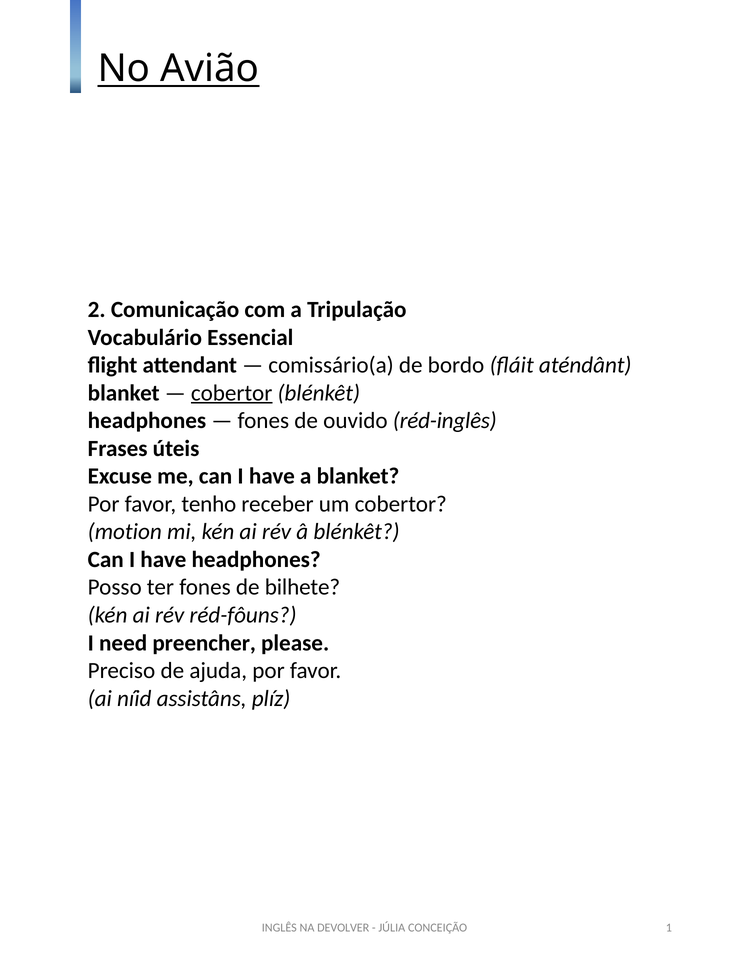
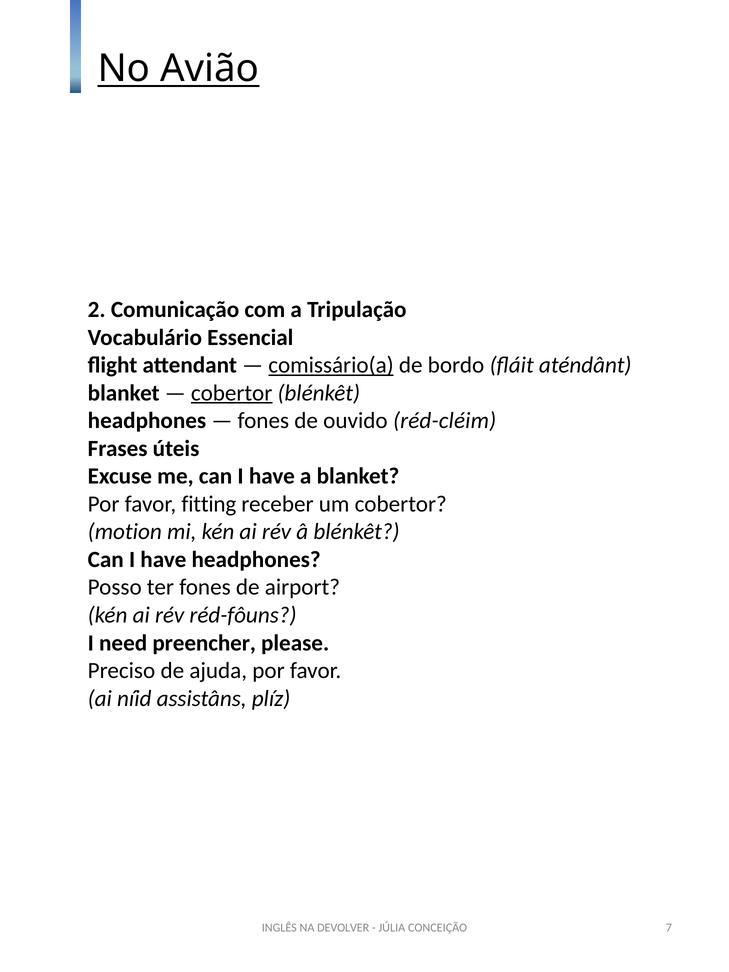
comissário(a underline: none -> present
réd-inglês: réd-inglês -> réd-cléim
tenho: tenho -> fitting
bilhete: bilhete -> airport
1: 1 -> 7
